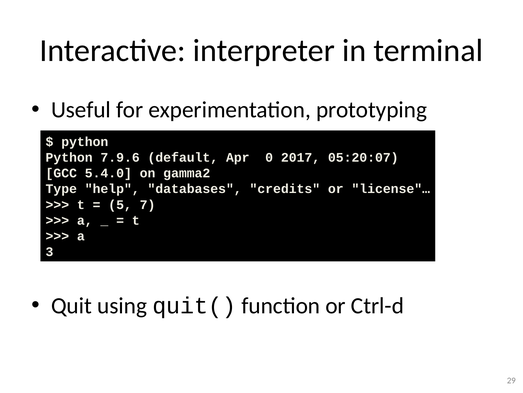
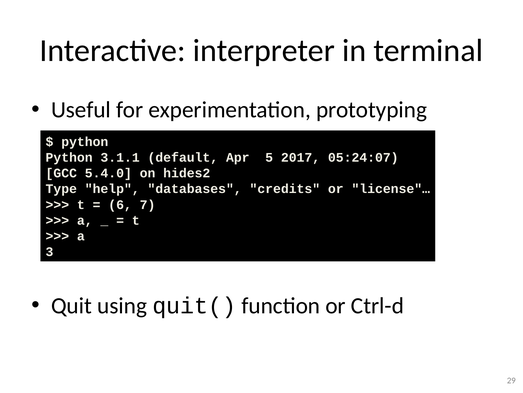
7.9.6: 7.9.6 -> 3.1.1
0: 0 -> 5
05:20:07: 05:20:07 -> 05:24:07
gamma2: gamma2 -> hides2
5: 5 -> 6
